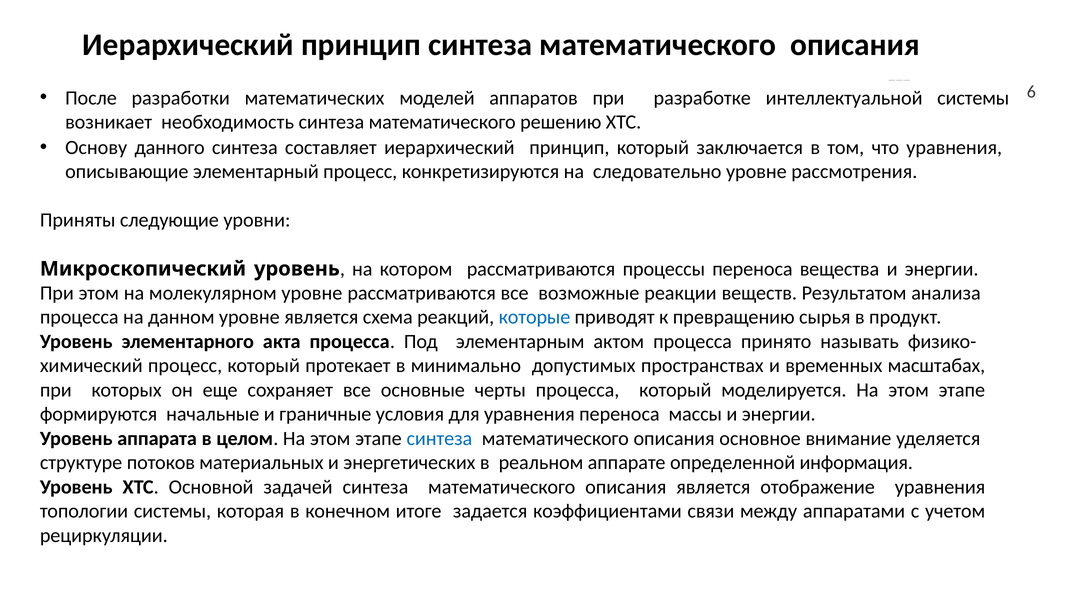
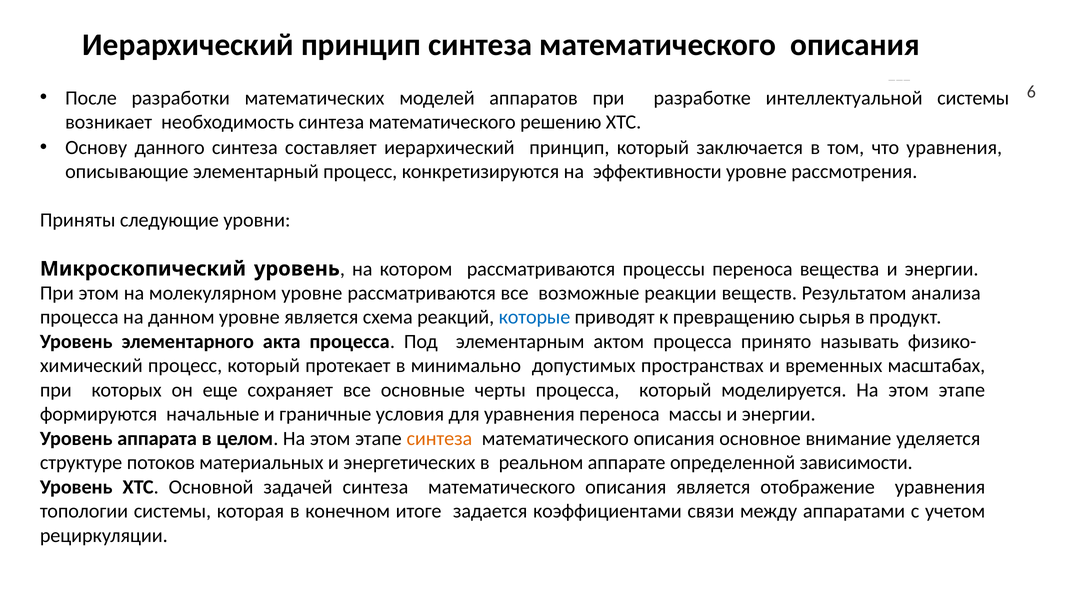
следовательно: следовательно -> эффективности
синтеза at (439, 438) colour: blue -> orange
информация: информация -> зависимости
